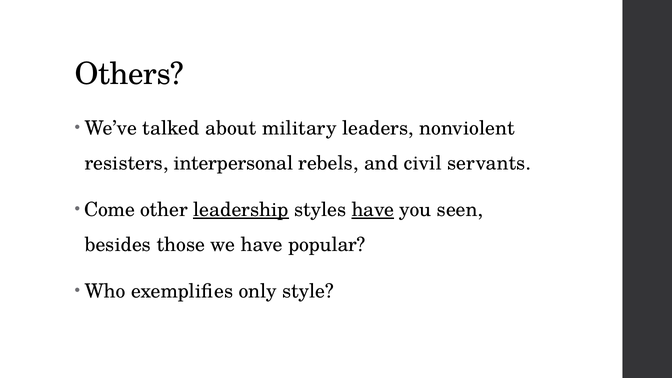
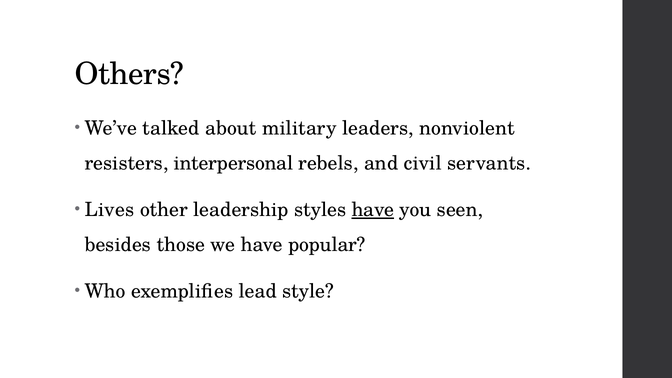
Come: Come -> Lives
leadership underline: present -> none
only: only -> lead
